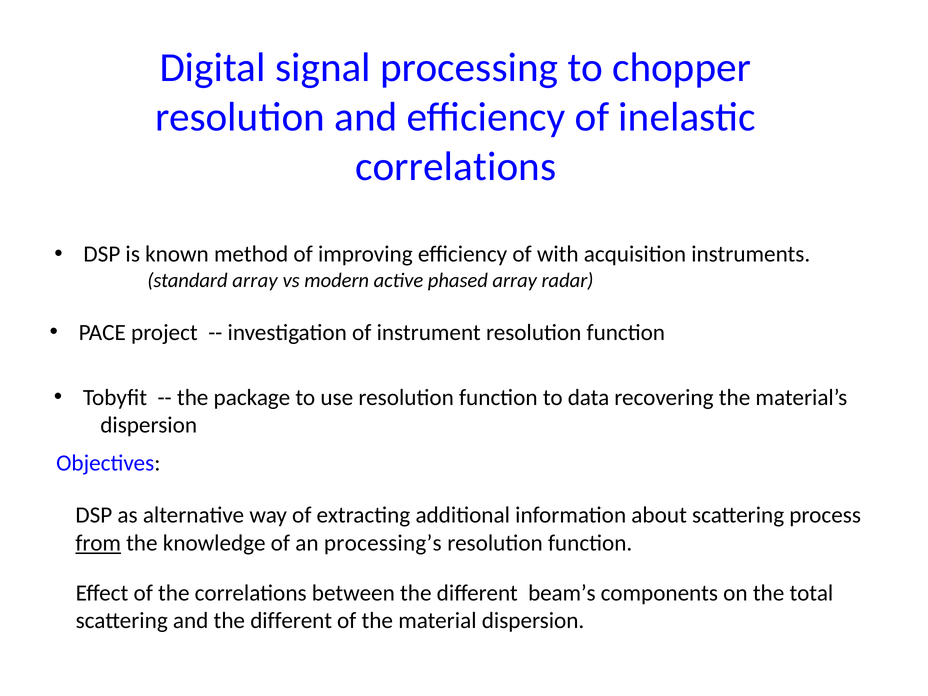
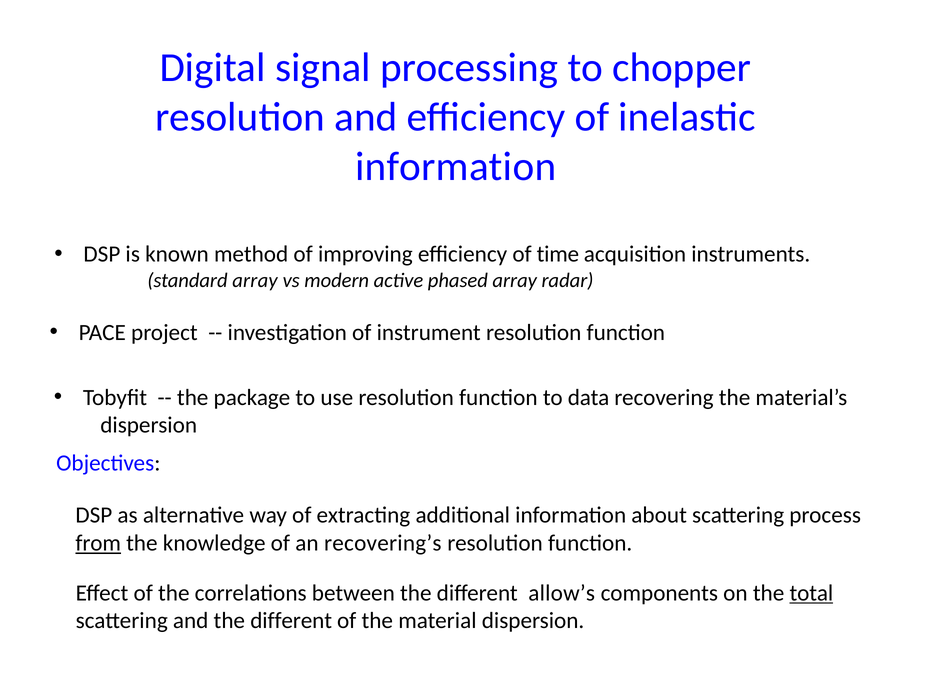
correlations at (456, 167): correlations -> information
with: with -> time
processing’s: processing’s -> recovering’s
beam’s: beam’s -> allow’s
total underline: none -> present
